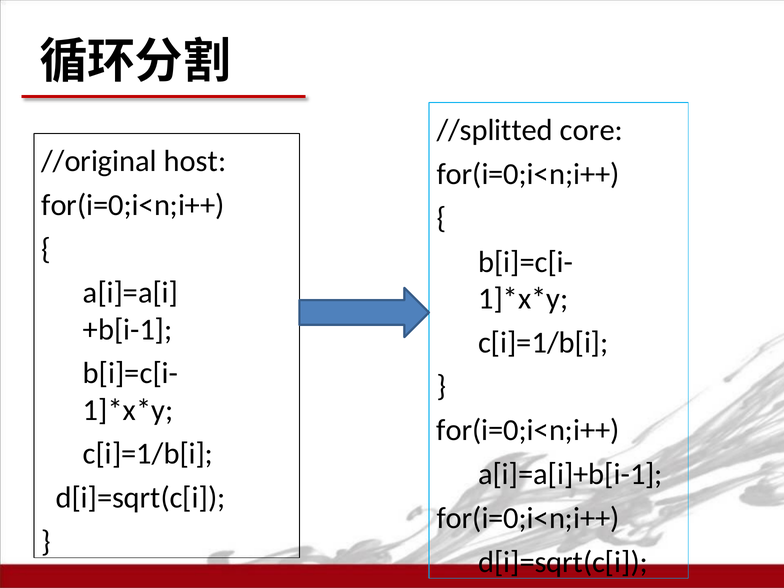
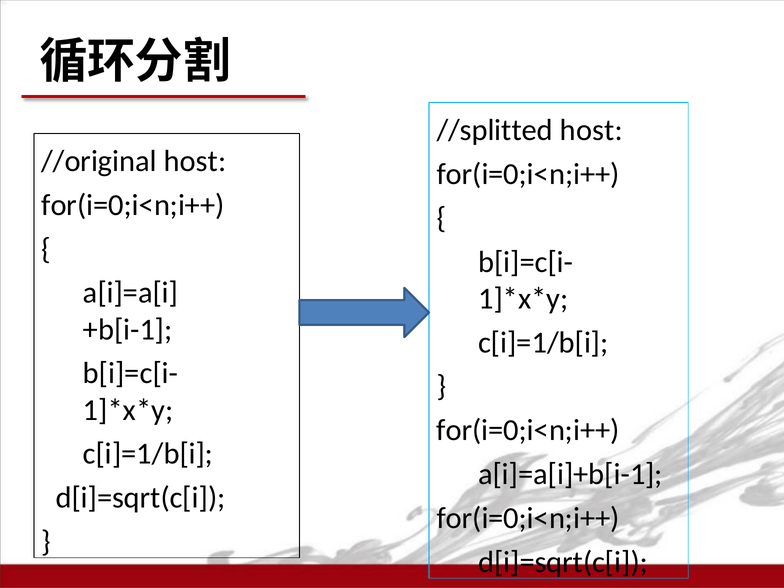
//splitted core: core -> host
